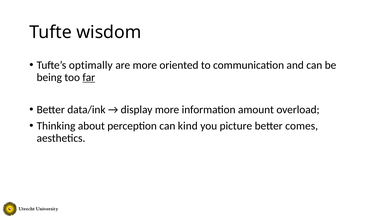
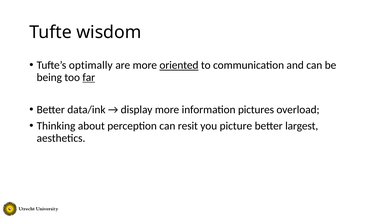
oriented underline: none -> present
amount: amount -> pictures
kind: kind -> resit
comes: comes -> largest
